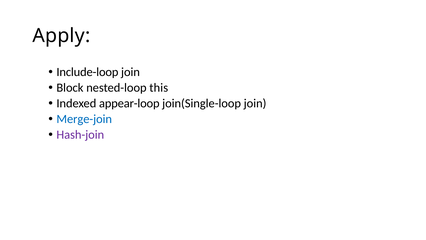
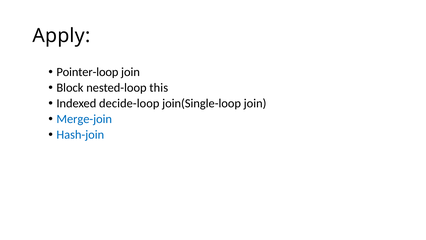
Include-loop: Include-loop -> Pointer-loop
appear-loop: appear-loop -> decide-loop
Hash-join colour: purple -> blue
